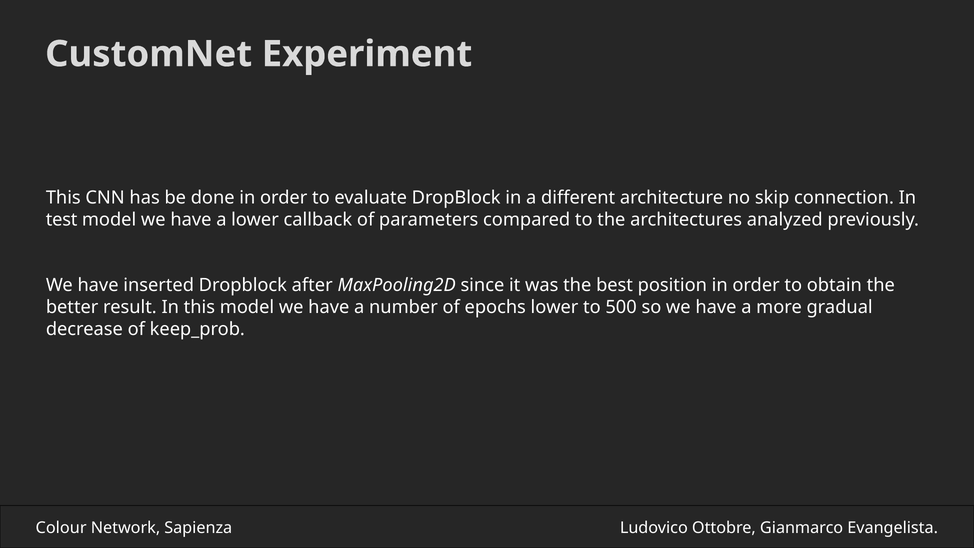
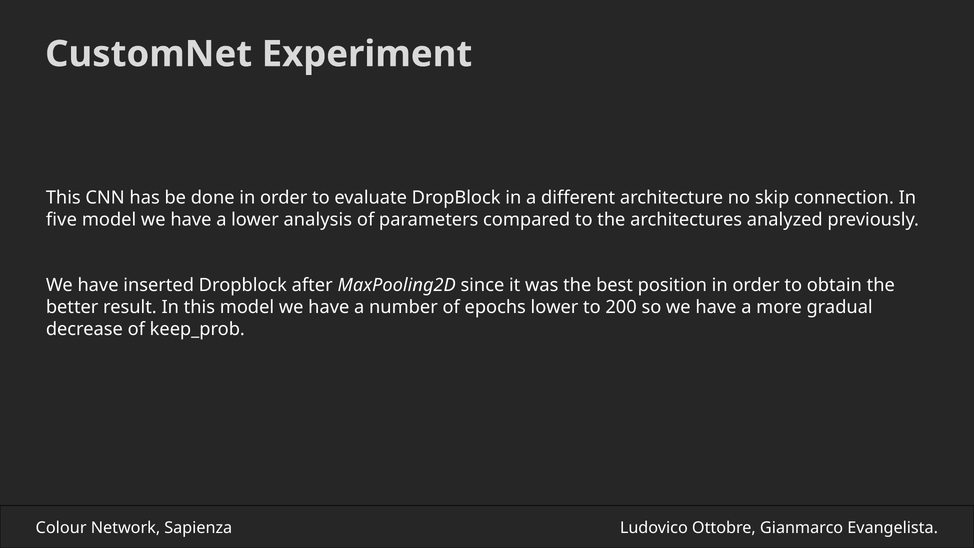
test: test -> five
callback: callback -> analysis
500: 500 -> 200
